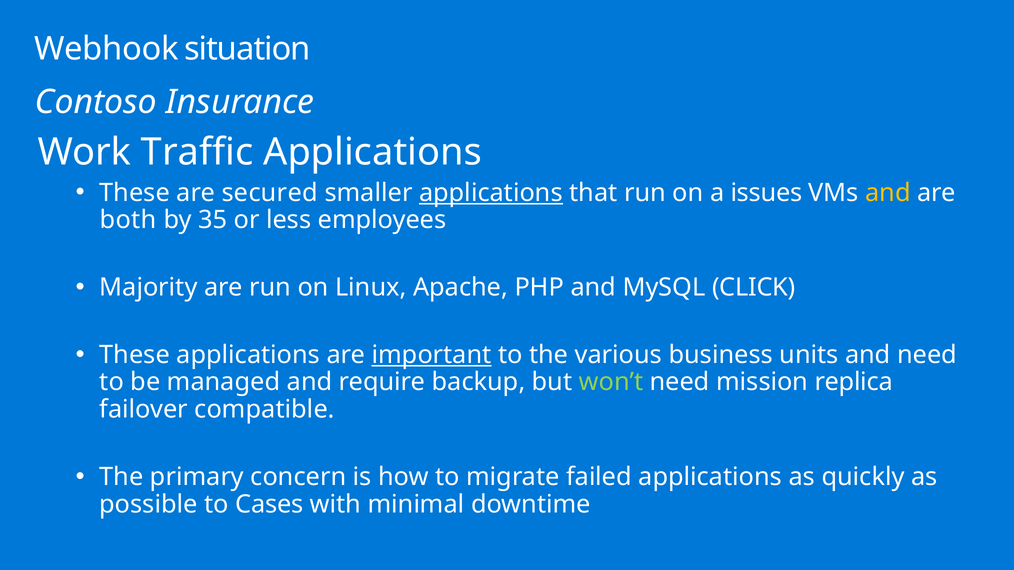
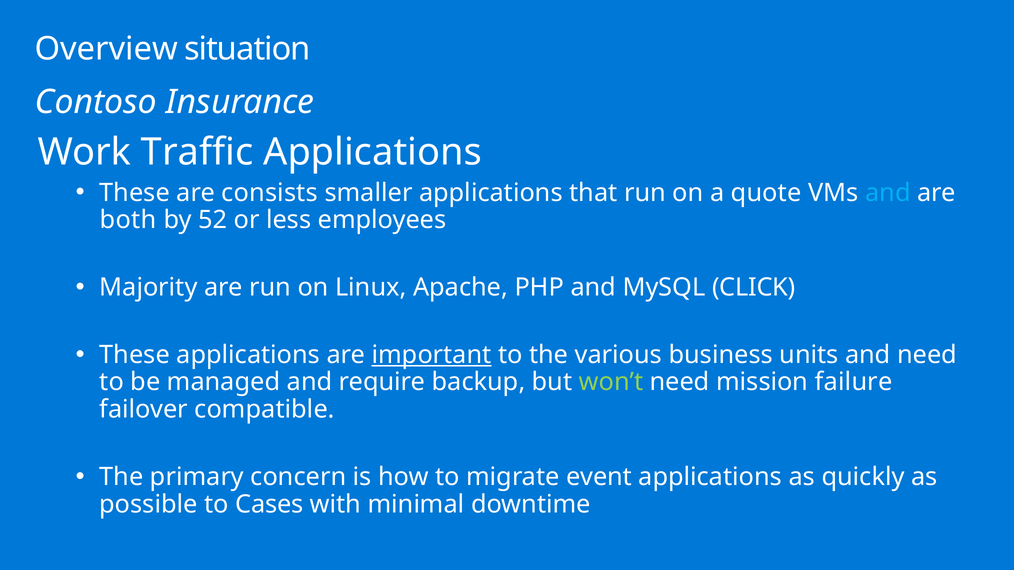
Webhook: Webhook -> Overview
secured: secured -> consists
applications at (491, 193) underline: present -> none
issues: issues -> quote
and at (888, 193) colour: yellow -> light blue
35: 35 -> 52
replica: replica -> failure
failed: failed -> event
